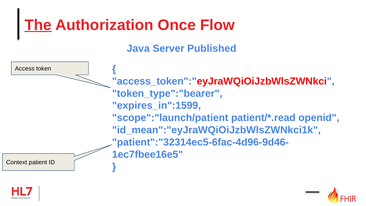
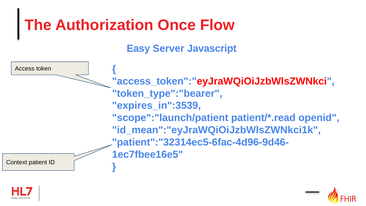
The underline: present -> none
Java: Java -> Easy
Published: Published -> Javascript
expires_in":1599: expires_in":1599 -> expires_in":3539
